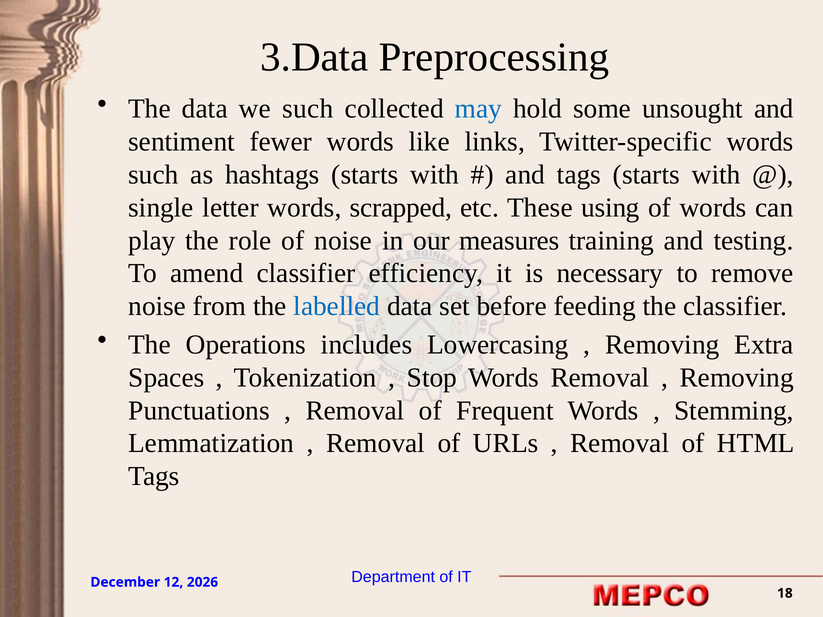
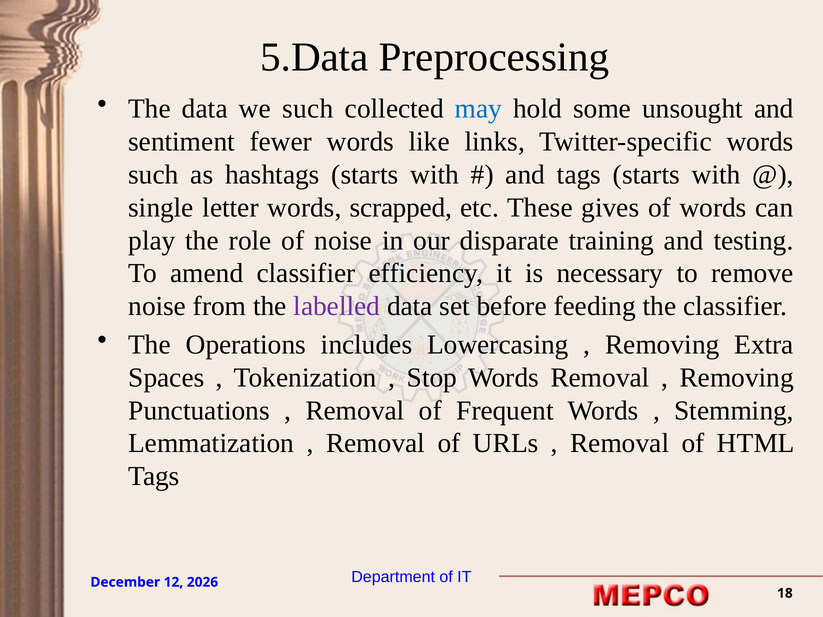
3.Data: 3.Data -> 5.Data
using: using -> gives
measures: measures -> disparate
labelled colour: blue -> purple
